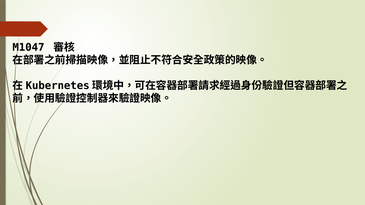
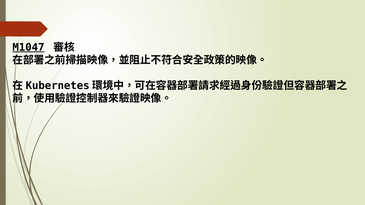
M1047 underline: none -> present
